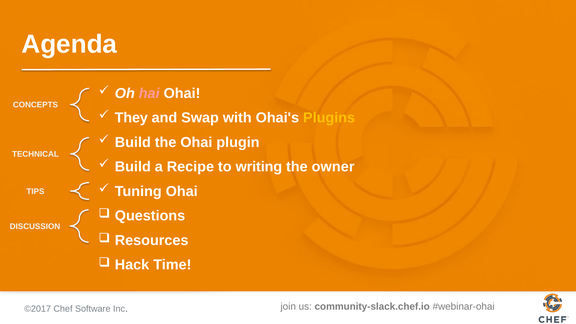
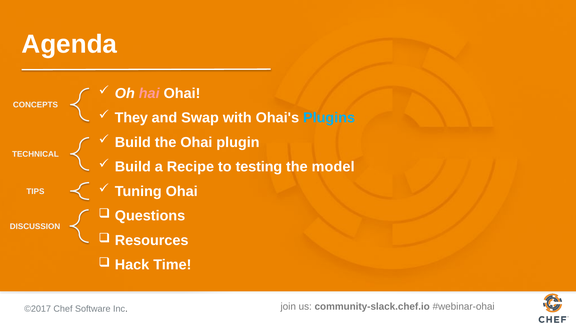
Plugins colour: yellow -> light blue
writing: writing -> testing
owner: owner -> model
